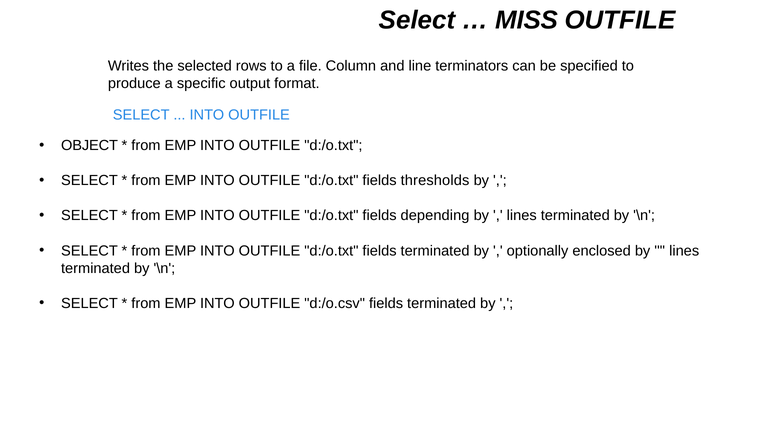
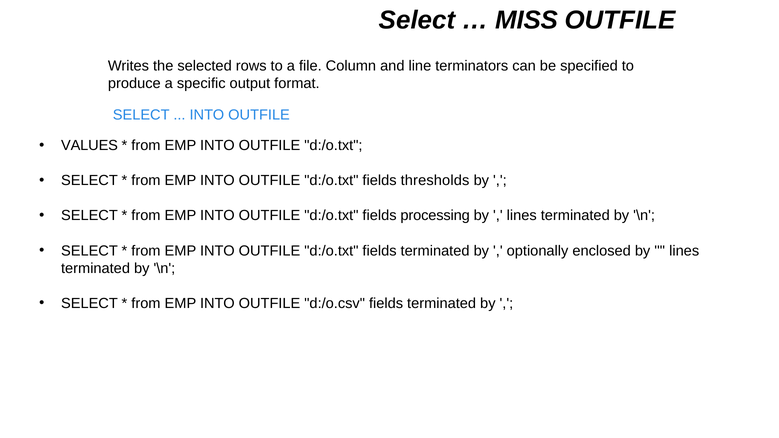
OBJECT: OBJECT -> VALUES
depending: depending -> processing
